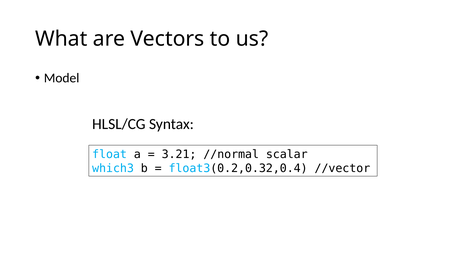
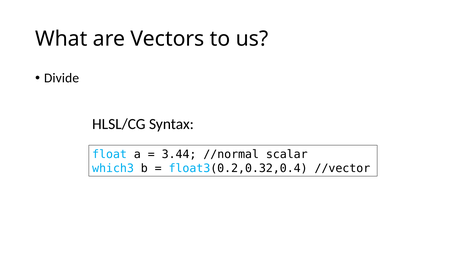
Model: Model -> Divide
3.21: 3.21 -> 3.44
